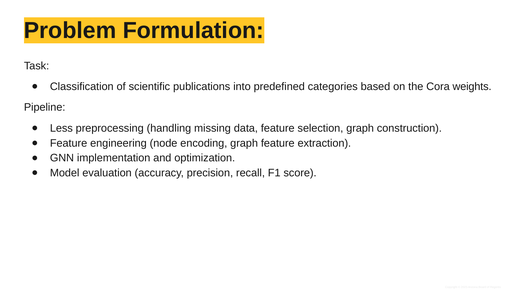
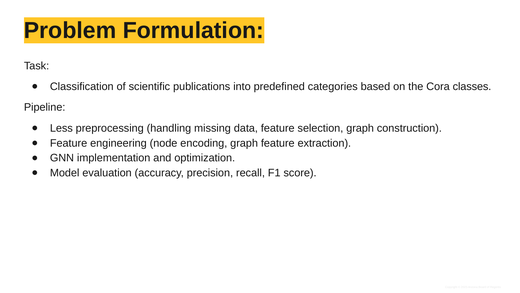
weights: weights -> classes
